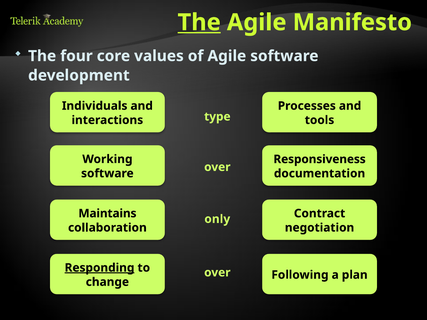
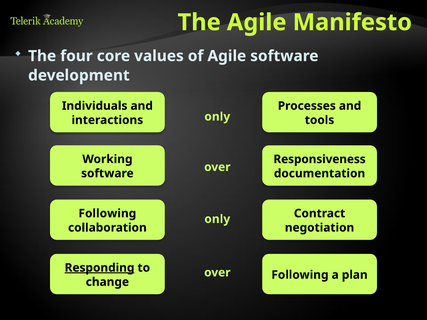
The at (199, 22) underline: present -> none
type at (217, 117): type -> only
Maintains at (107, 214): Maintains -> Following
